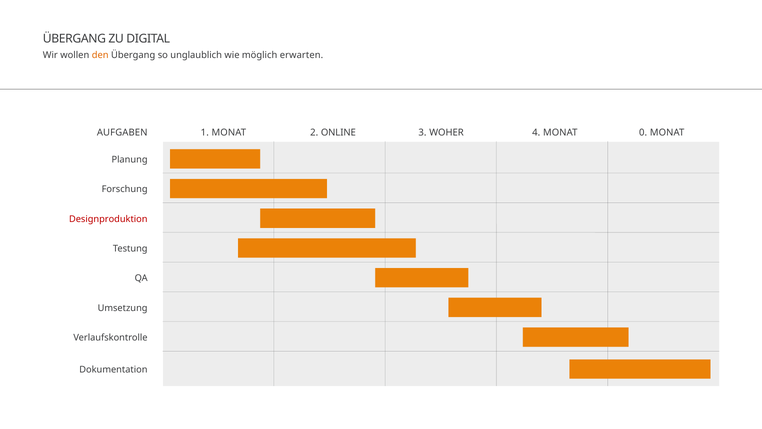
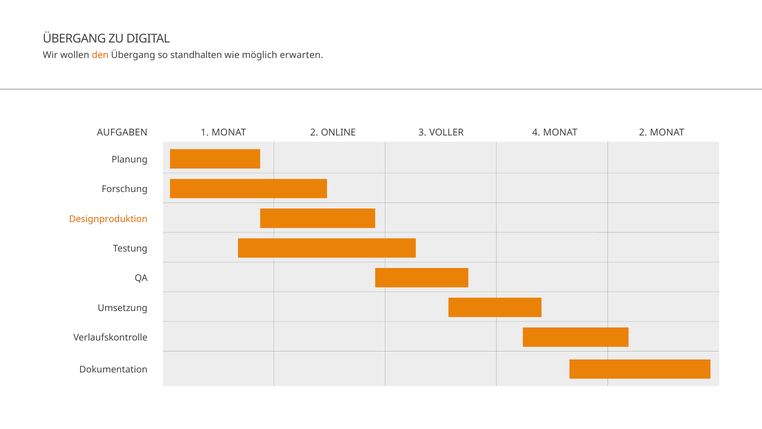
unglaublich: unglaublich -> standhalten
WOHER: WOHER -> VOLLER
4 MONAT 0: 0 -> 2
Designproduktion colour: red -> orange
